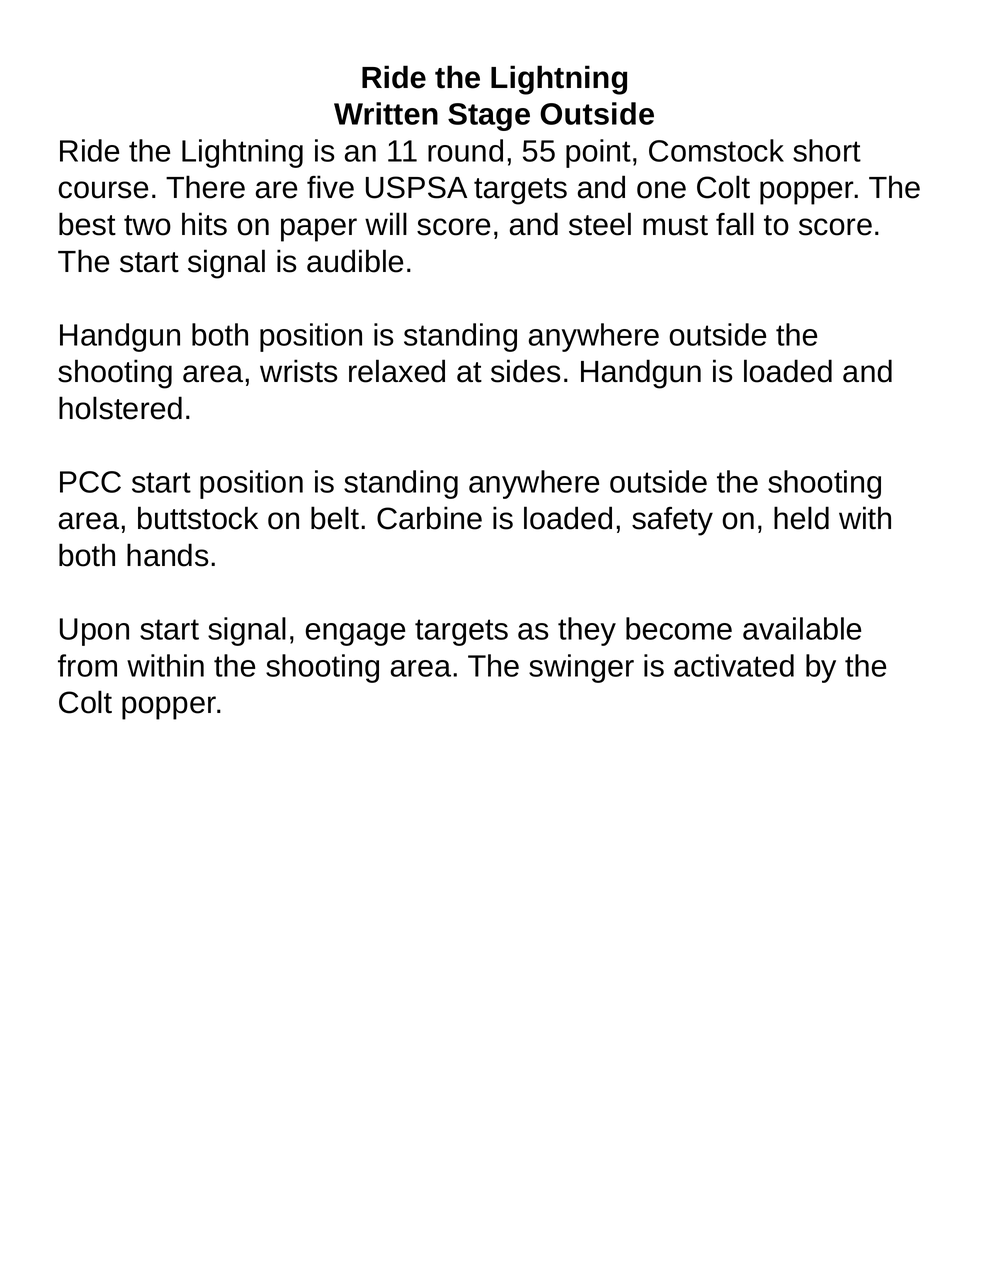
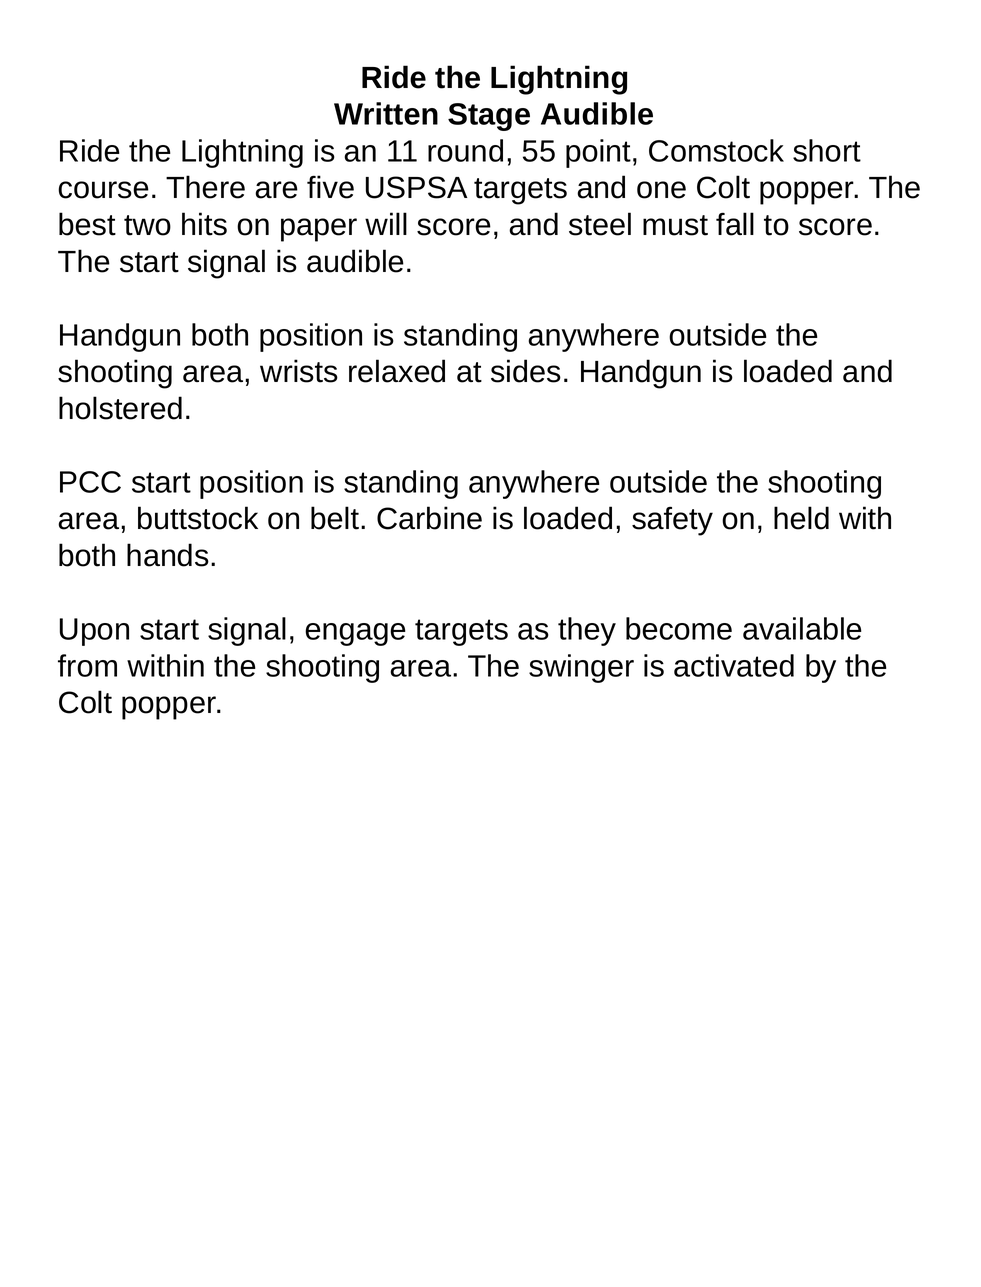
Stage Outside: Outside -> Audible
